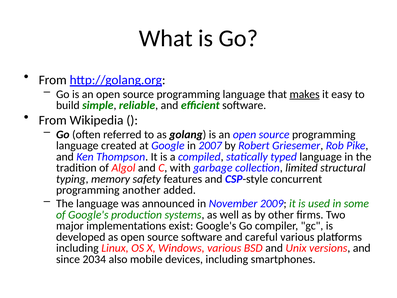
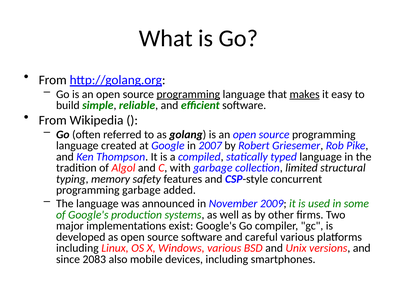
programming at (188, 94) underline: none -> present
programming another: another -> garbage
2034: 2034 -> 2083
